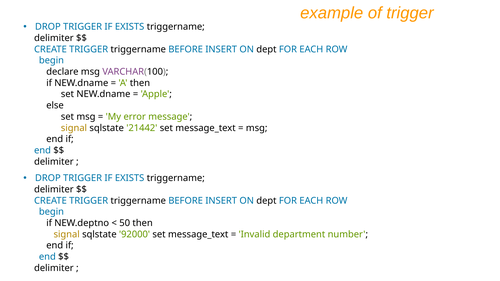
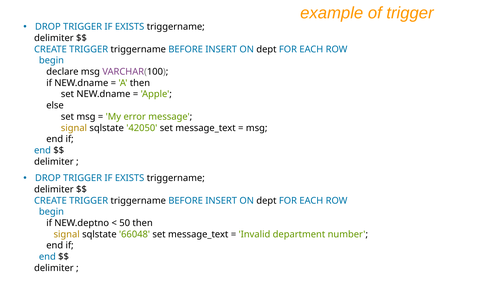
21442: 21442 -> 42050
92000: 92000 -> 66048
